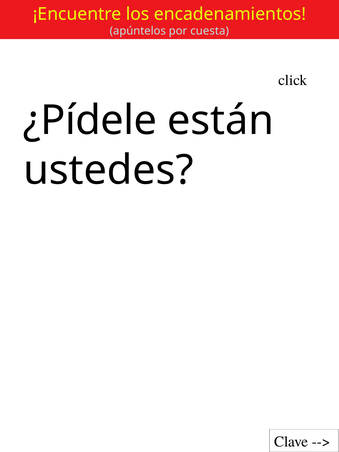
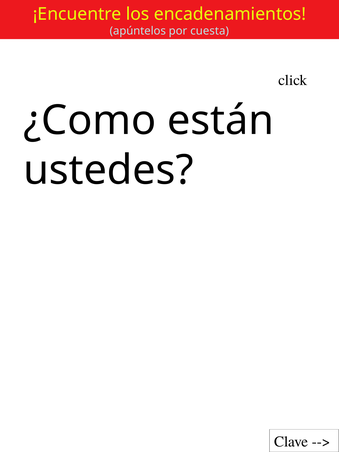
¿Pídele: ¿Pídele -> ¿Como
